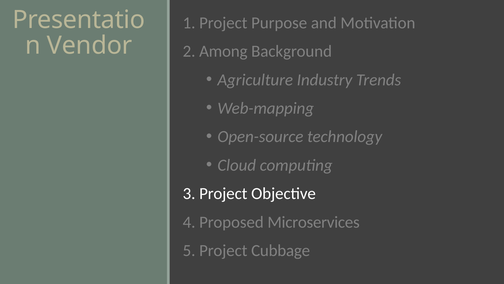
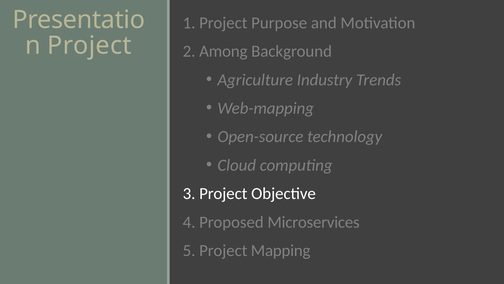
Vendor at (90, 45): Vendor -> Project
Cubbage: Cubbage -> Mapping
